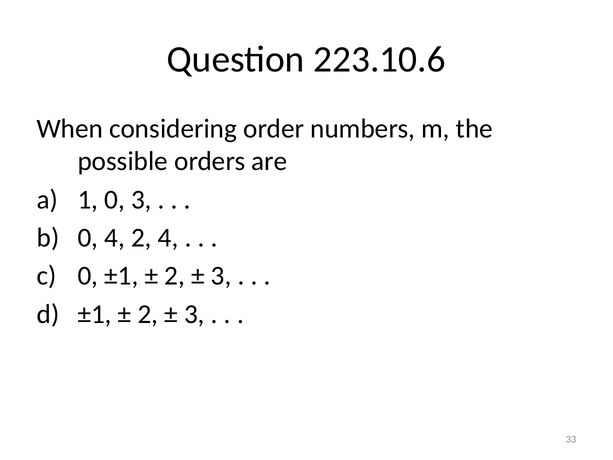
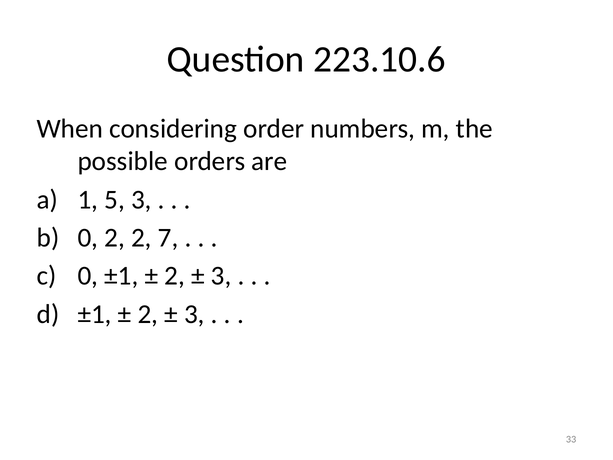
1 0: 0 -> 5
0 4: 4 -> 2
2 4: 4 -> 7
